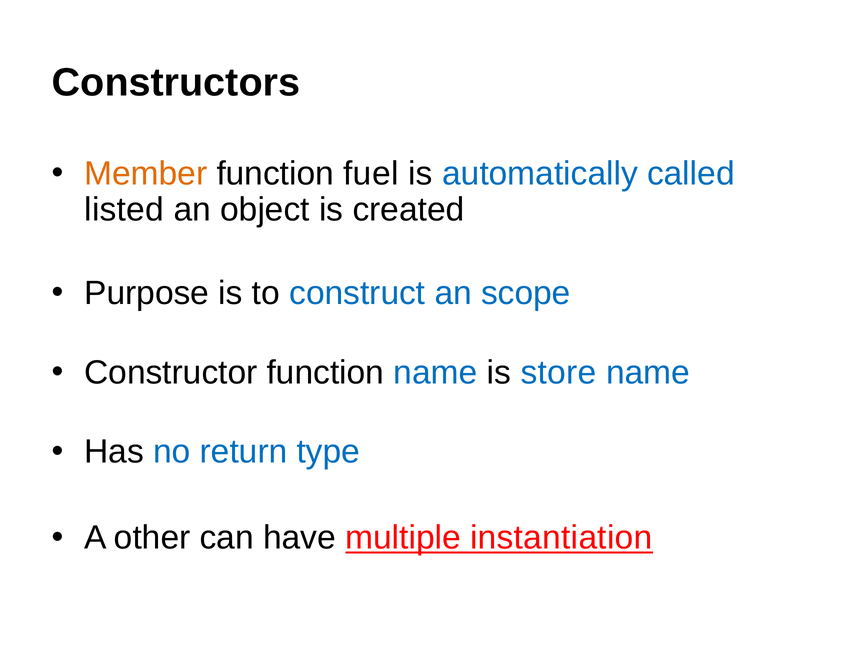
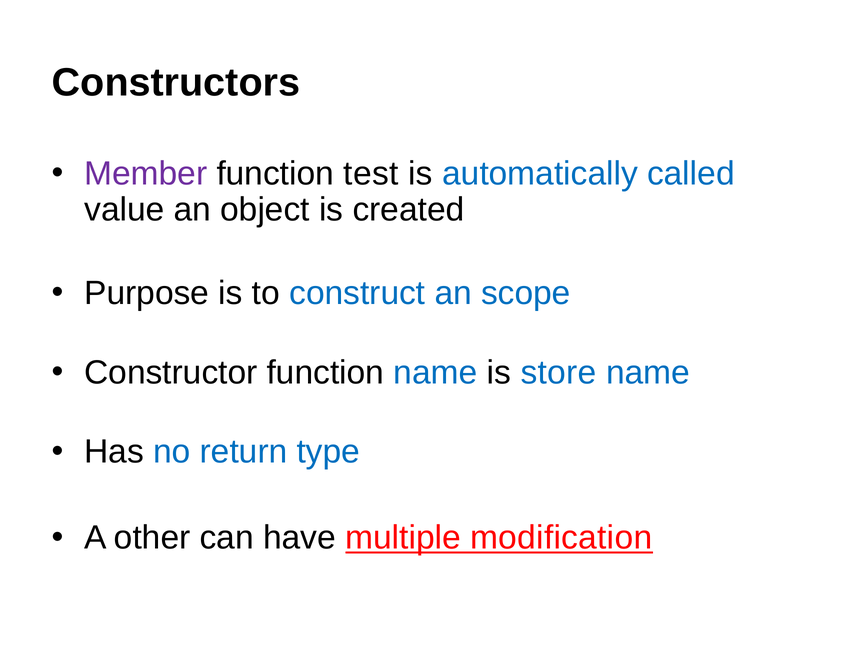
Member colour: orange -> purple
fuel: fuel -> test
listed: listed -> value
instantiation: instantiation -> modification
